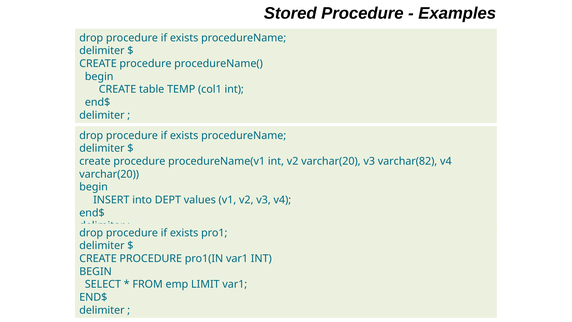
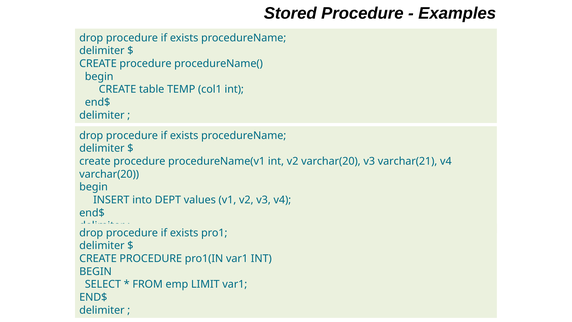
varchar(82: varchar(82 -> varchar(21
